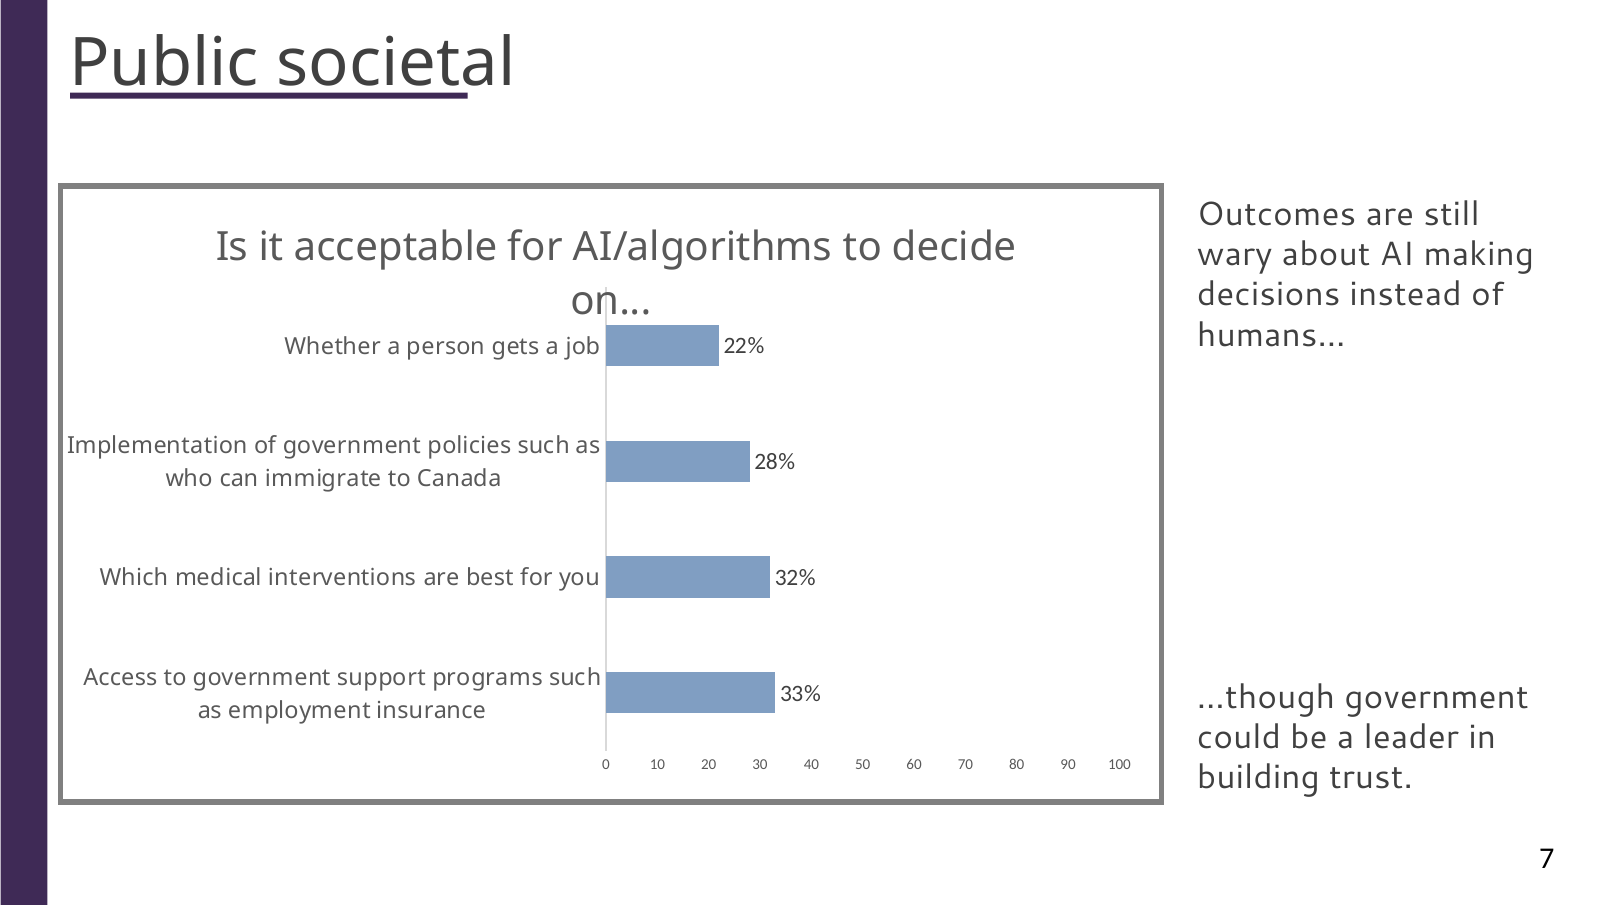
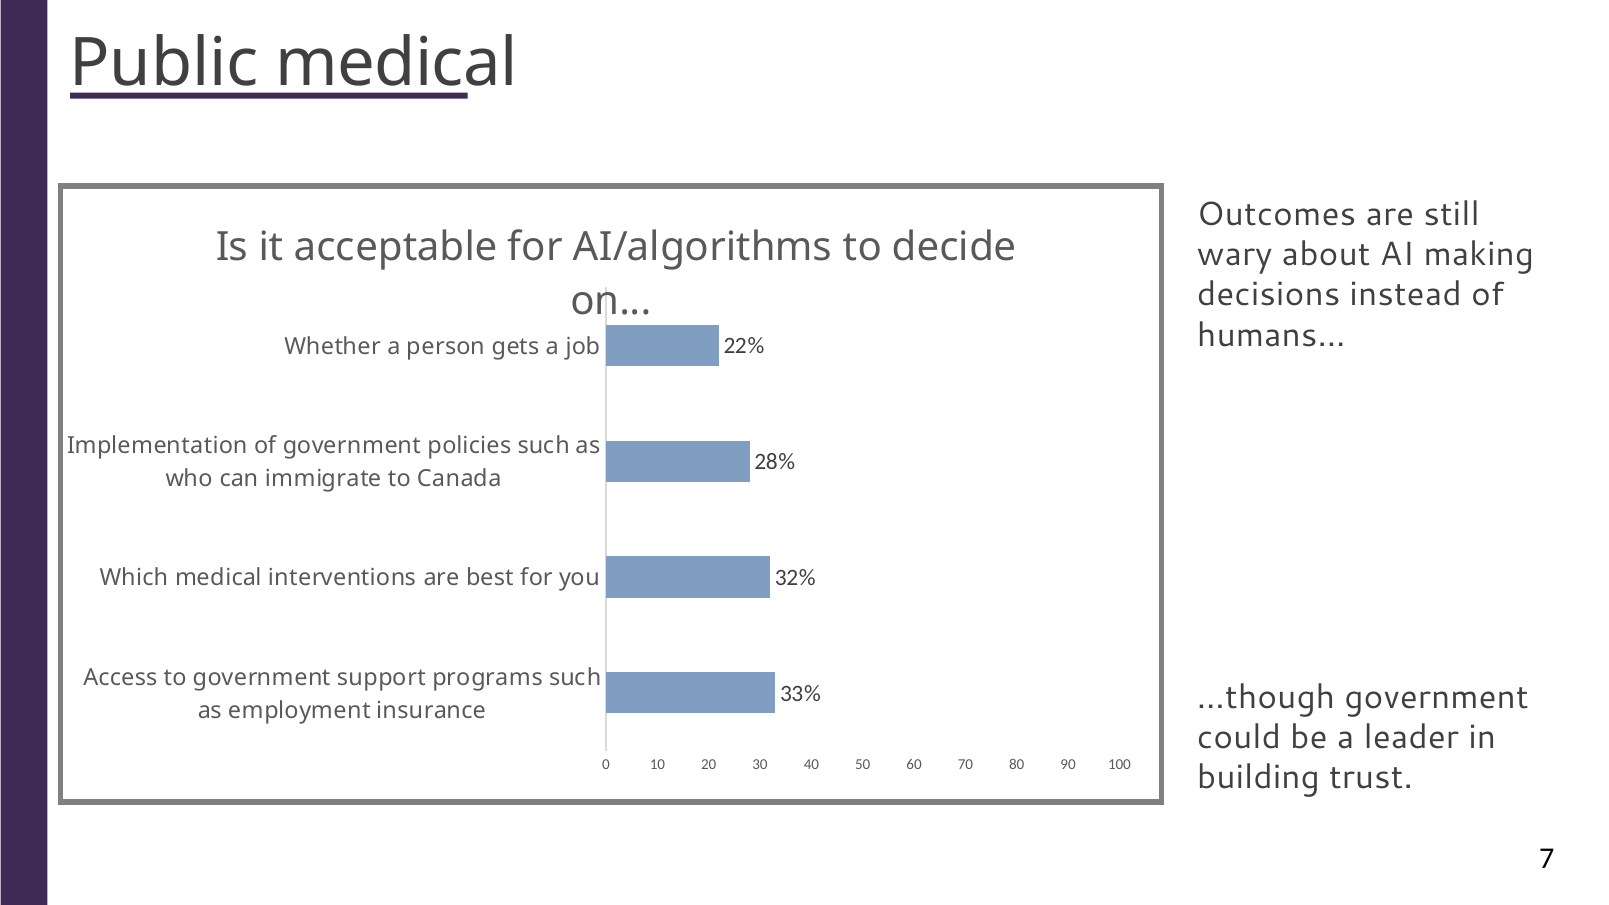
Public societal: societal -> medical
